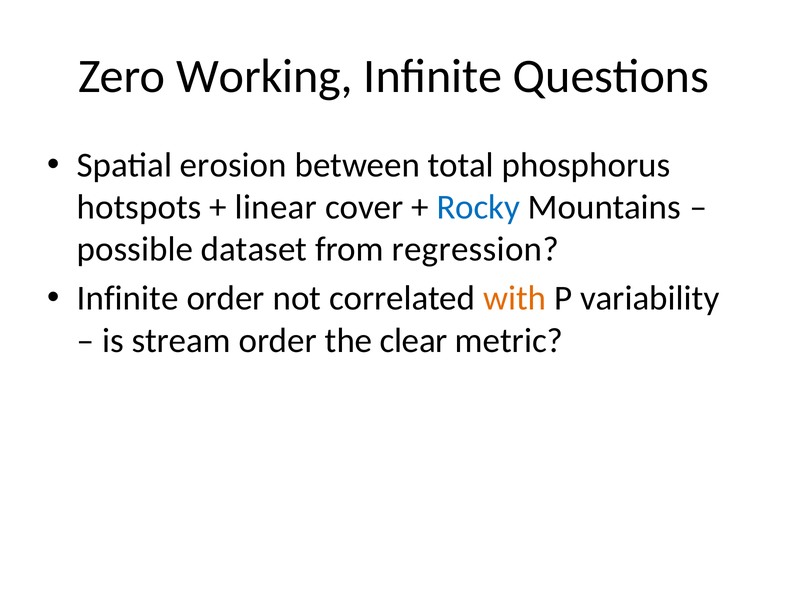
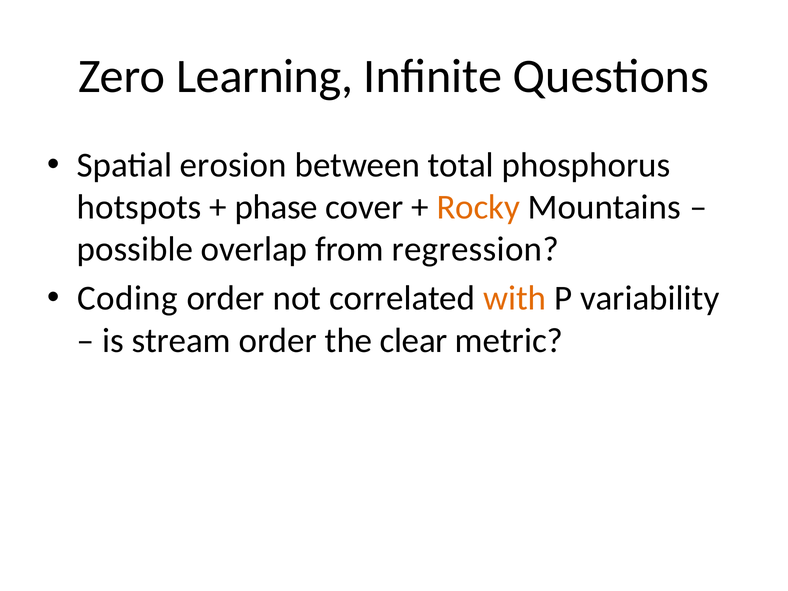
Working: Working -> Learning
linear: linear -> phase
Rocky colour: blue -> orange
dataset: dataset -> overlap
Infinite at (128, 298): Infinite -> Coding
